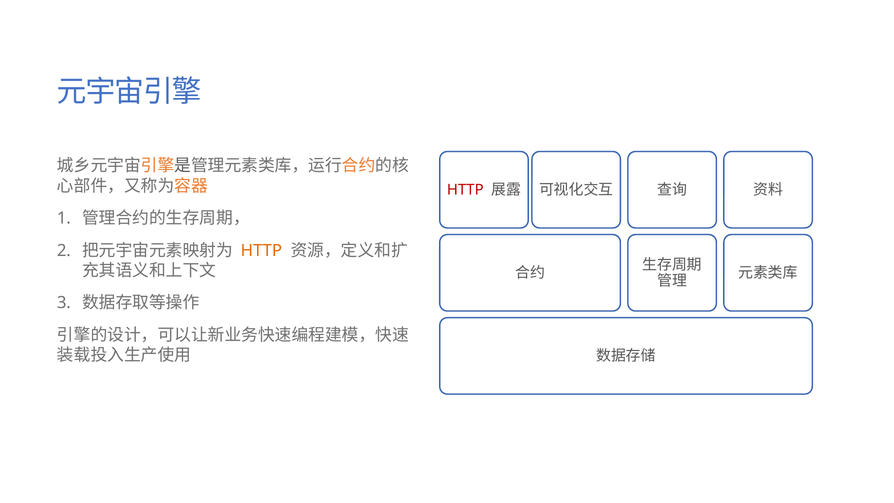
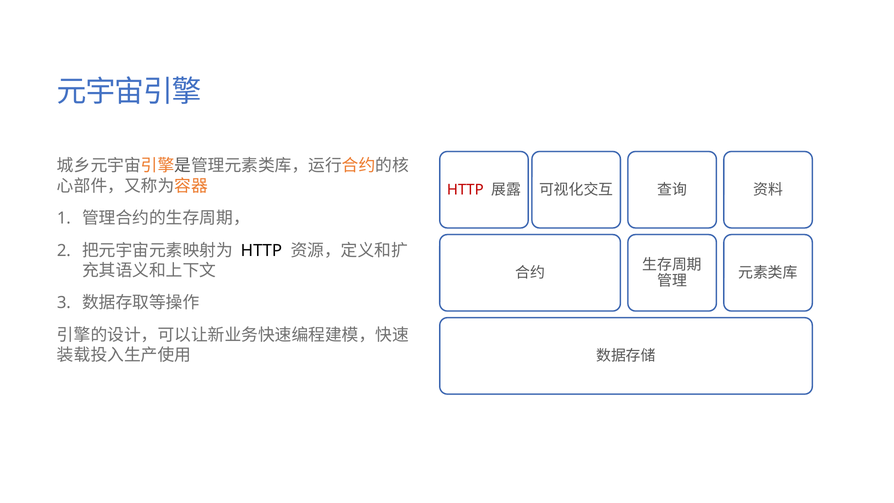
HTTP at (261, 250) colour: orange -> black
